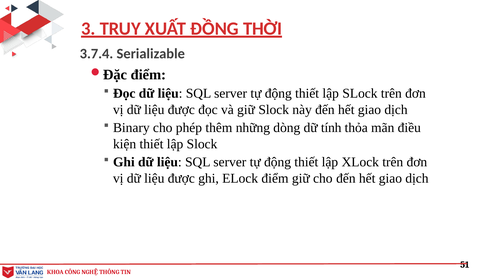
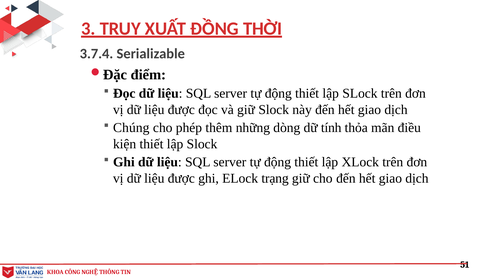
Binary: Binary -> Chúng
ELock điểm: điểm -> trạng
